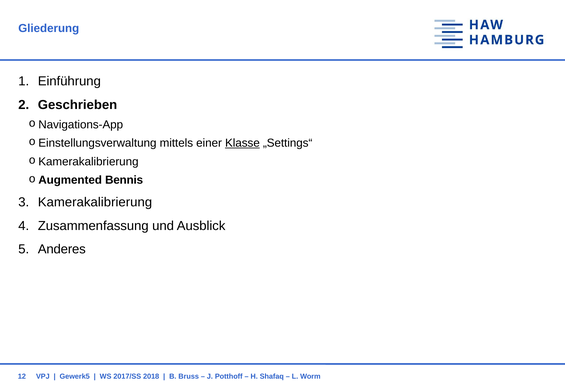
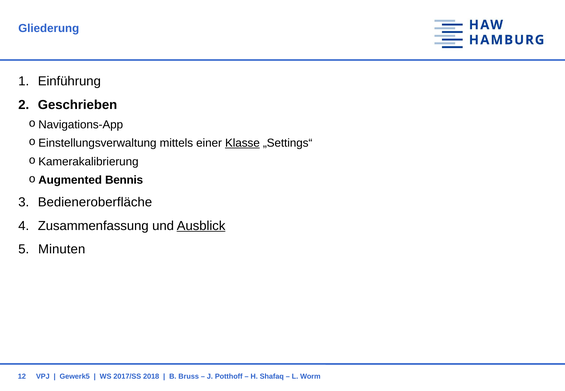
Kamerakalibrierung: Kamerakalibrierung -> Bedieneroberfläche
Ausblick underline: none -> present
Anderes: Anderes -> Minuten
